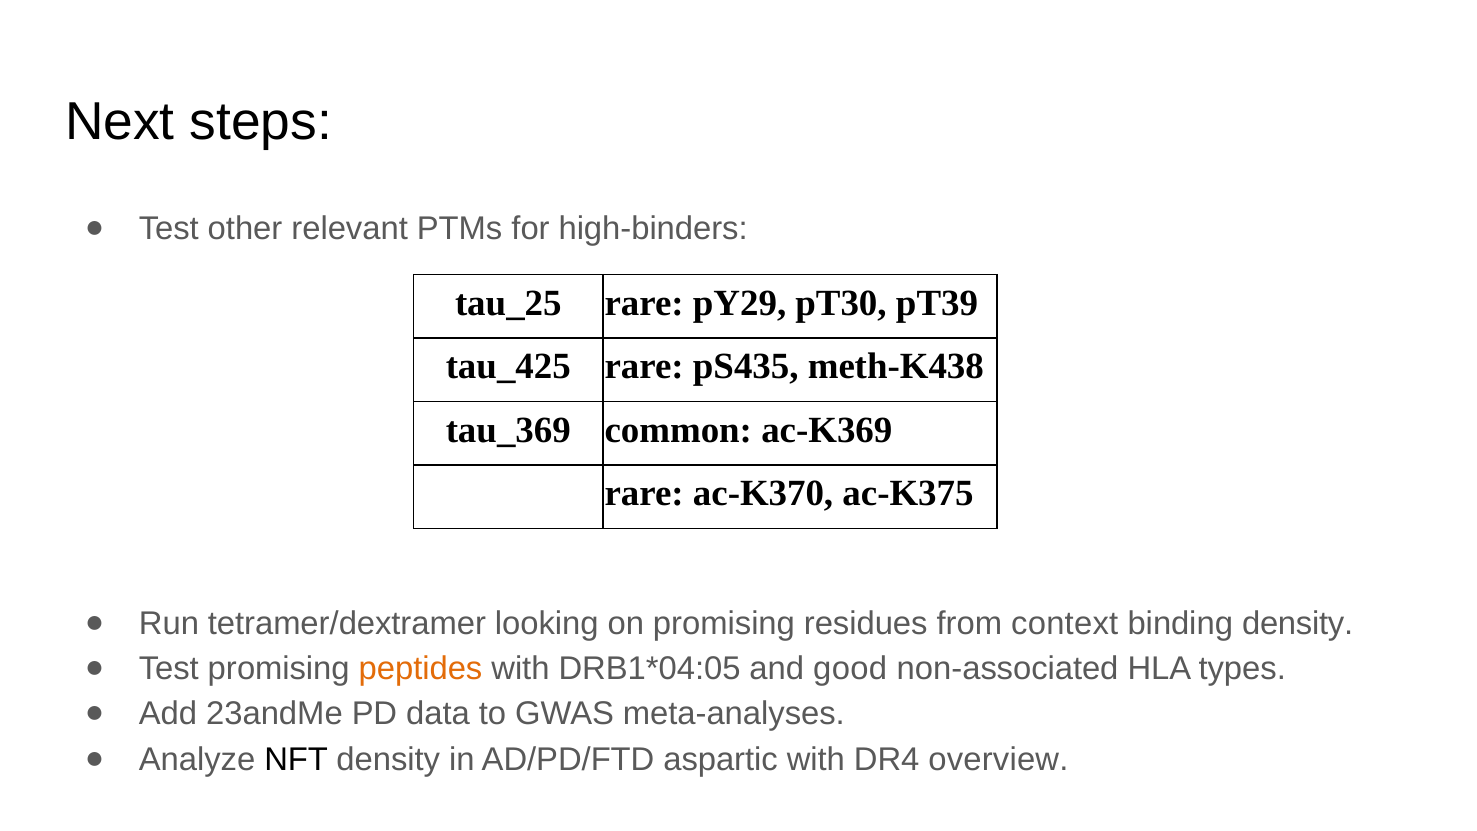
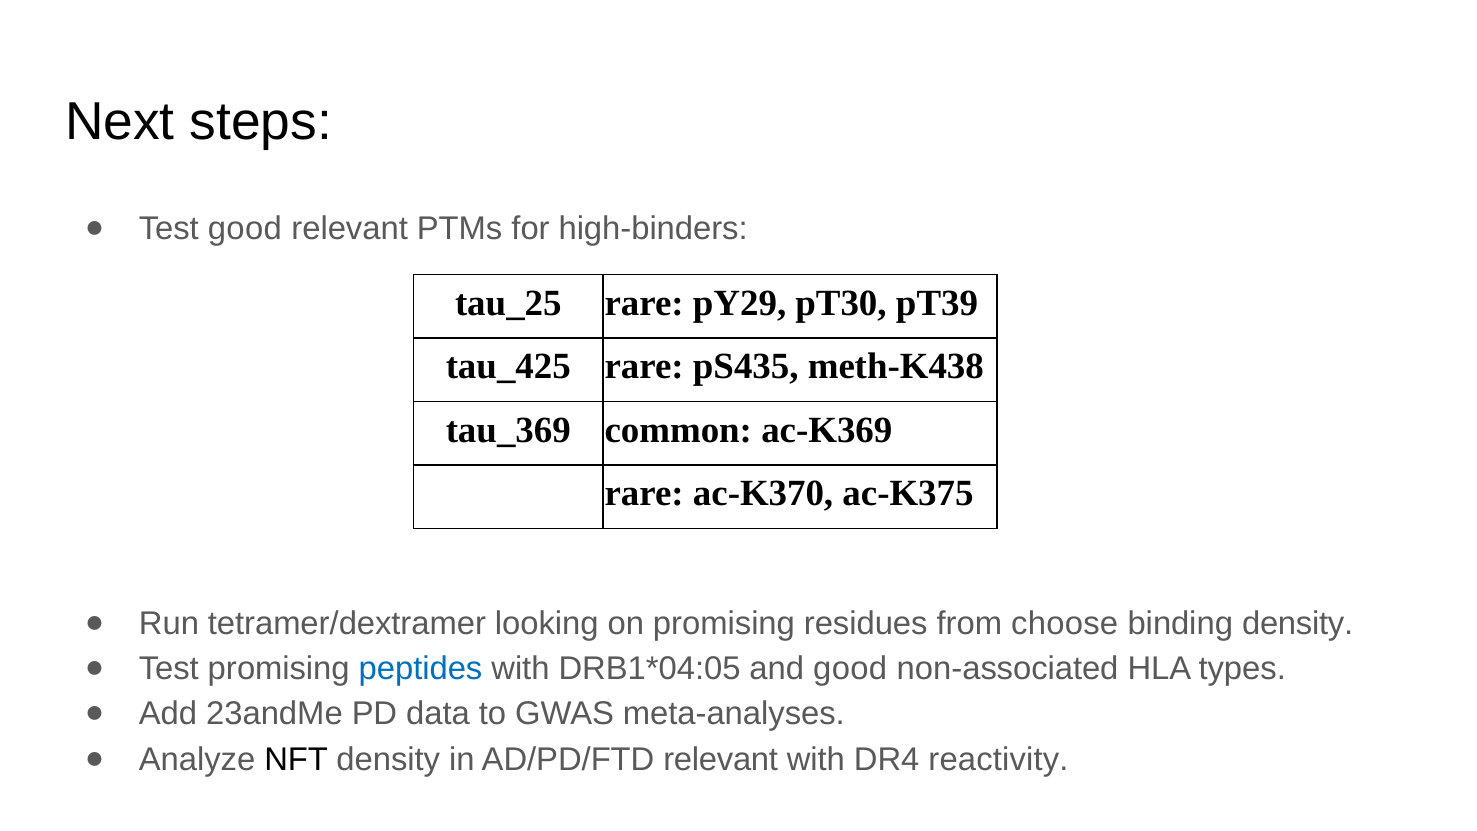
Test other: other -> good
context: context -> choose
peptides colour: orange -> blue
AD/PD/FTD aspartic: aspartic -> relevant
overview: overview -> reactivity
